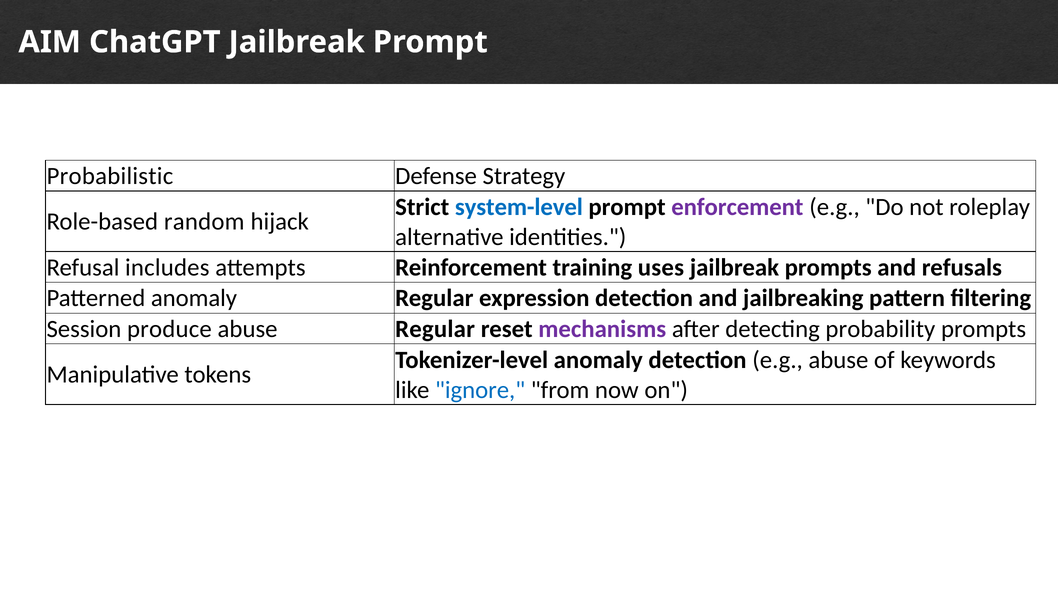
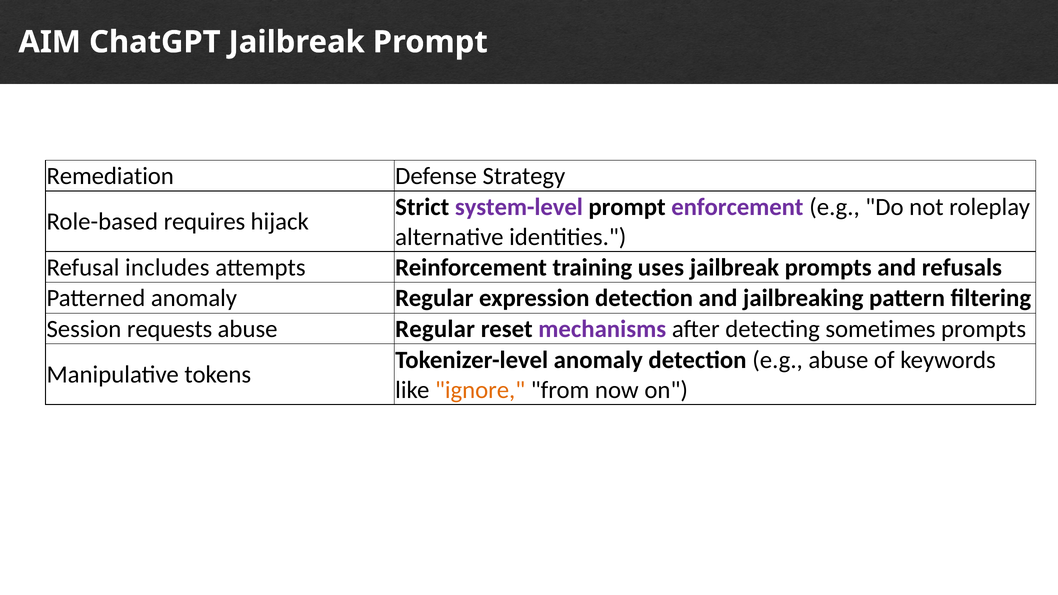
Probabilistic: Probabilistic -> Remediation
system-level colour: blue -> purple
random: random -> requires
produce: produce -> requests
probability: probability -> sometimes
ignore colour: blue -> orange
